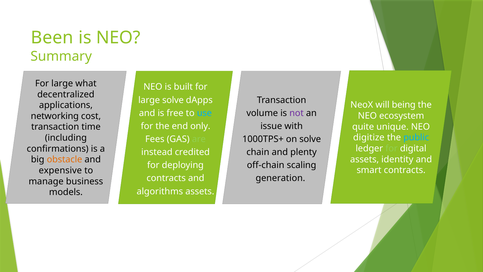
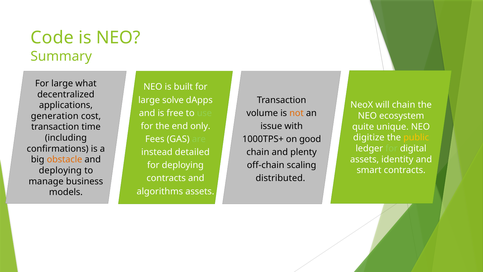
Been: Been -> Code
will being: being -> chain
use colour: light blue -> light green
not colour: purple -> orange
networking: networking -> generation
public colour: light blue -> yellow
on solve: solve -> good
credited: credited -> detailed
expensive at (60, 170): expensive -> deploying
generation: generation -> distributed
